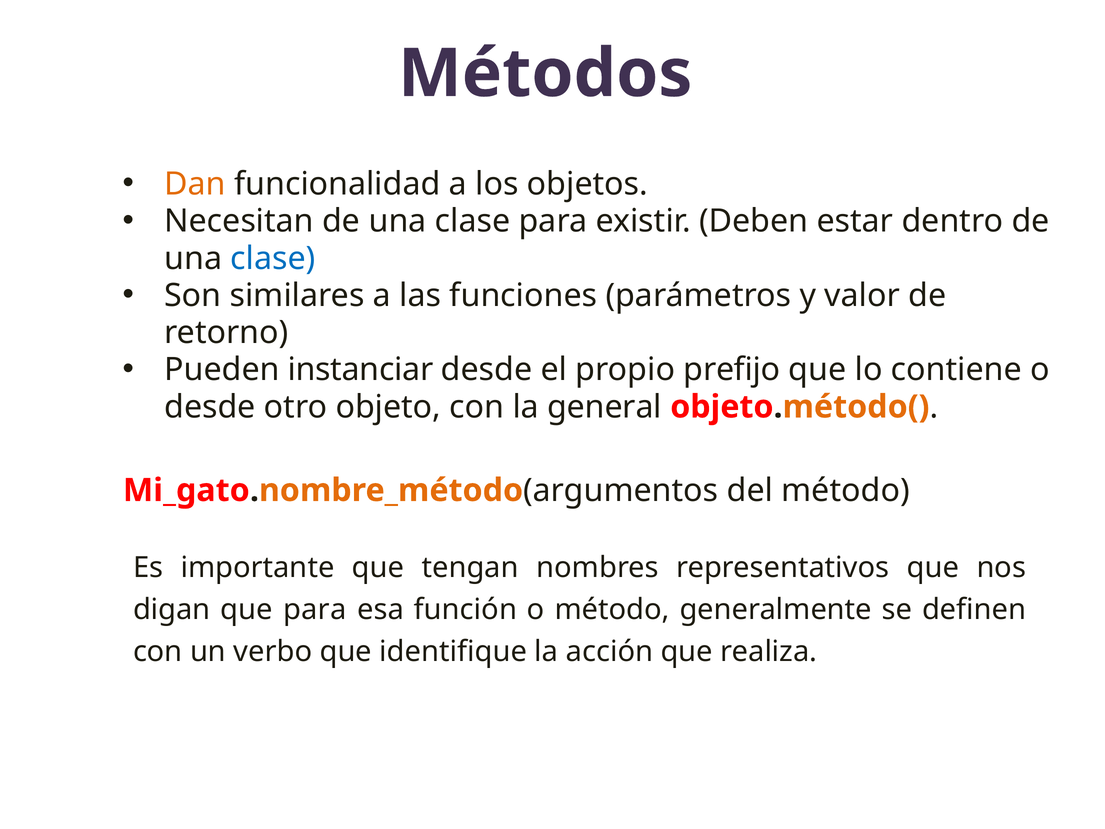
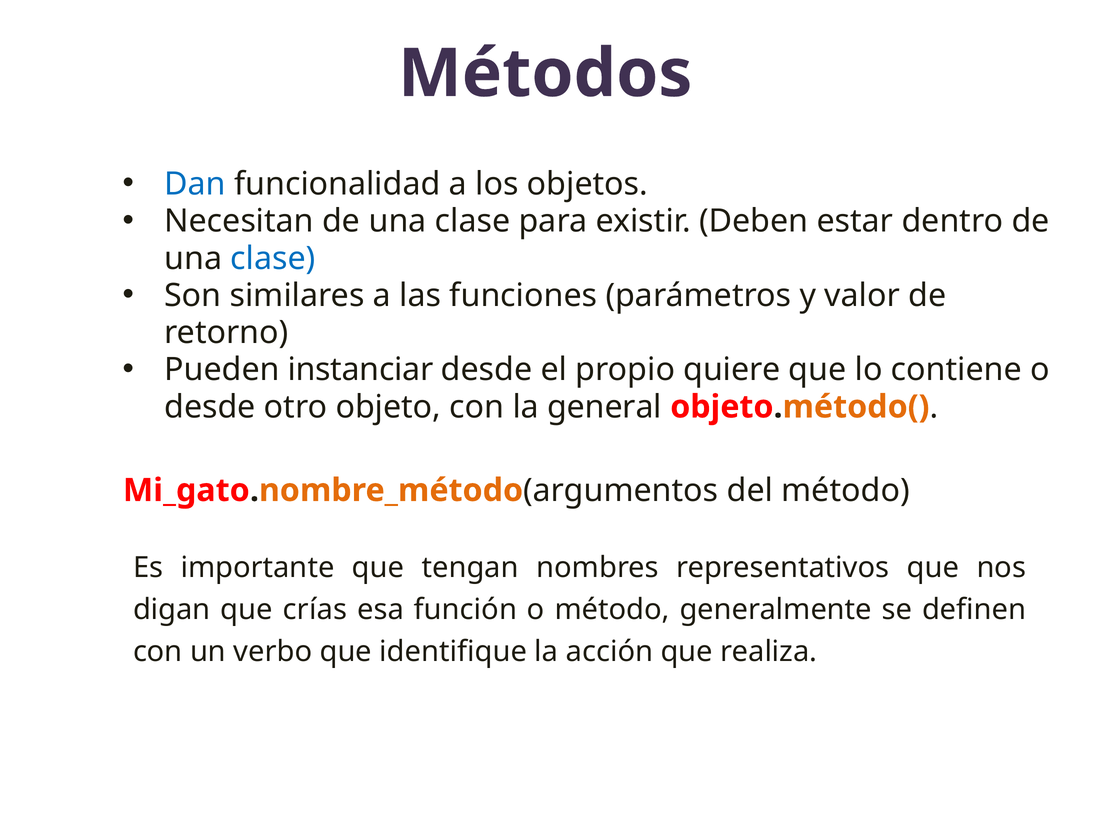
Dan colour: orange -> blue
prefijo: prefijo -> quiere
que para: para -> crías
